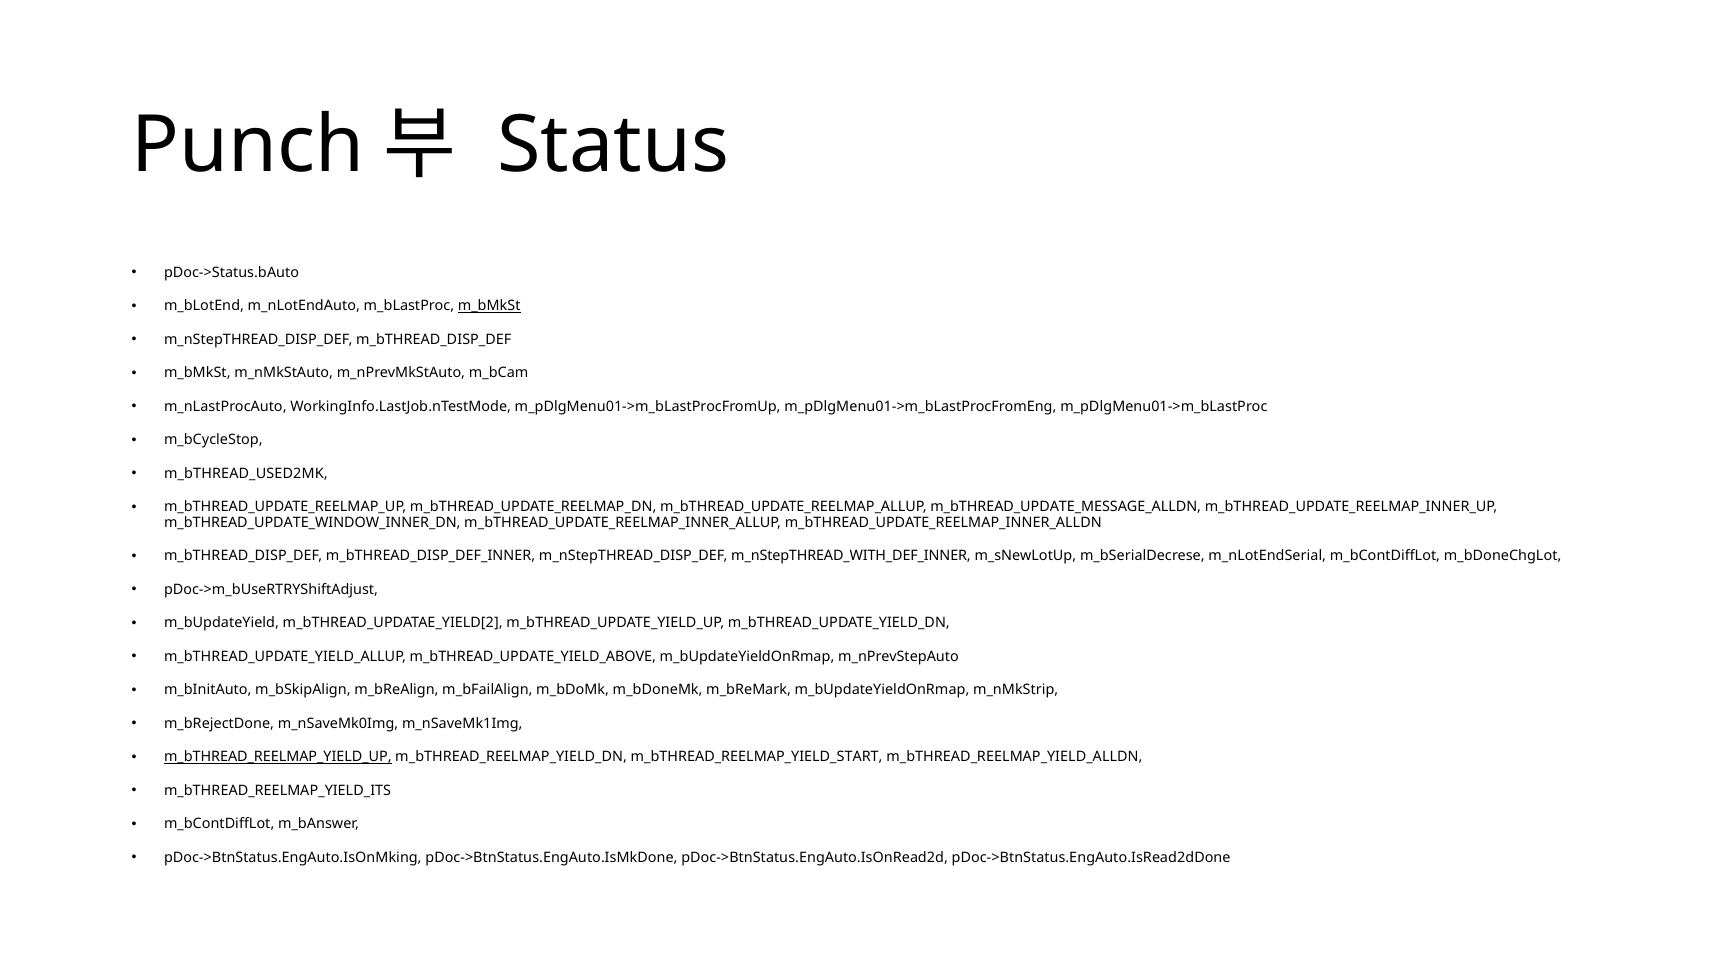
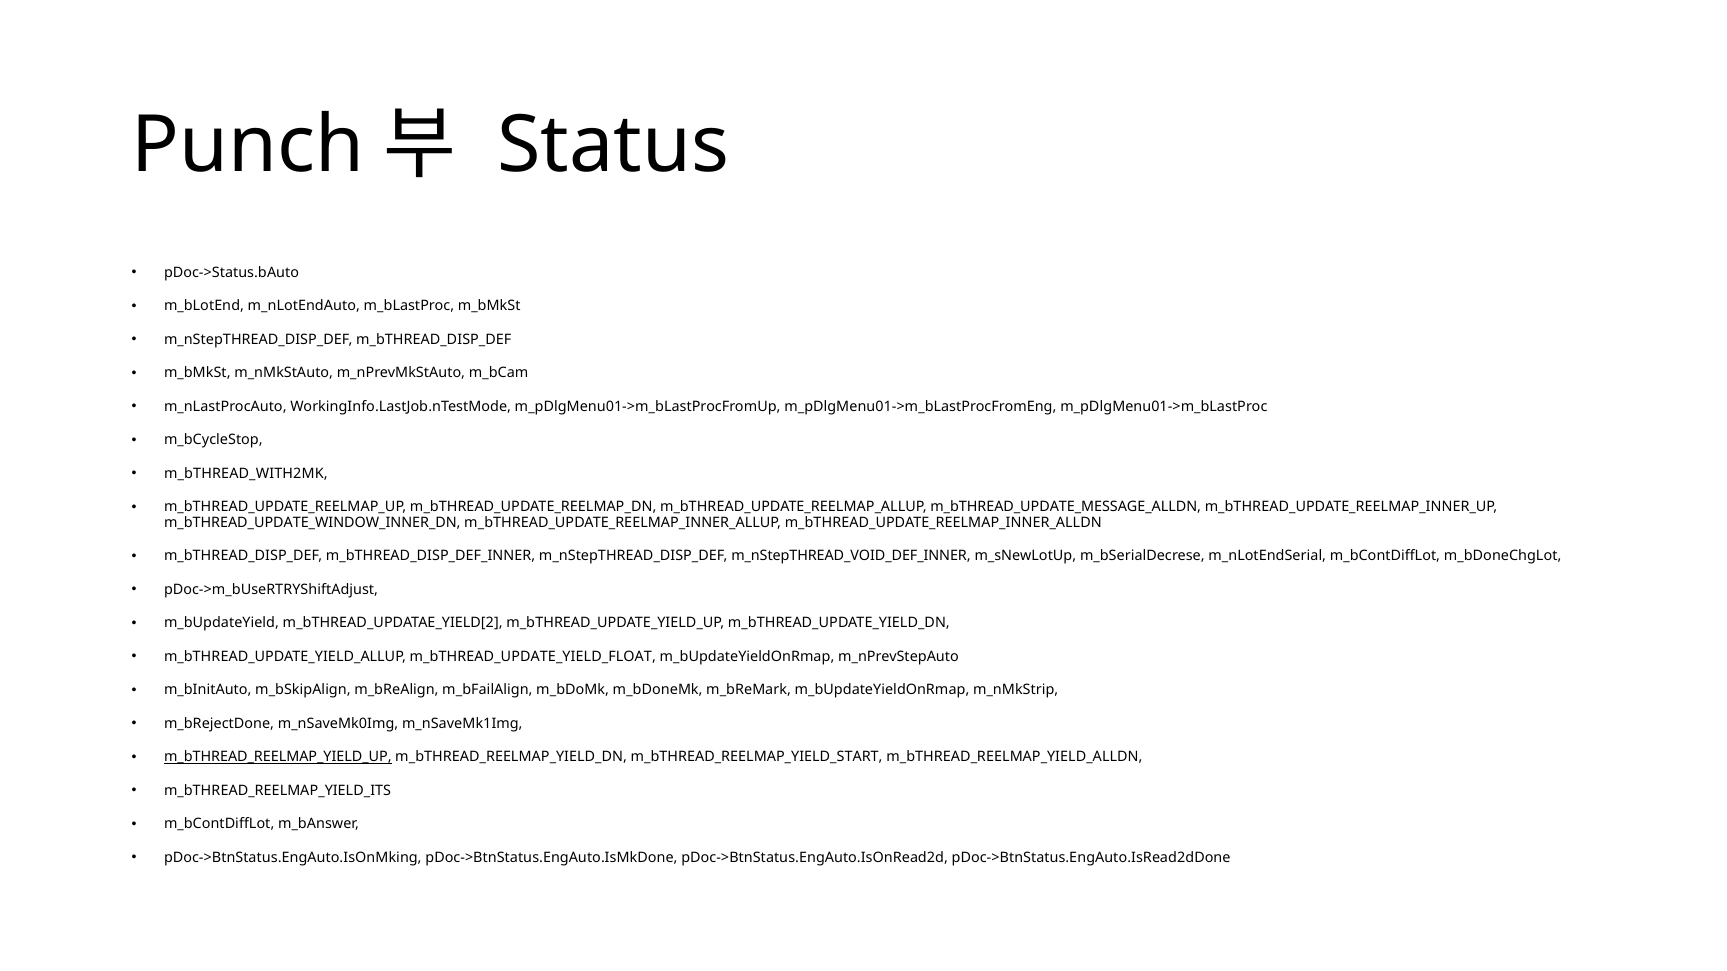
m_bMkSt at (489, 306) underline: present -> none
m_bTHREAD_USED2MK: m_bTHREAD_USED2MK -> m_bTHREAD_WITH2MK
m_nStepTHREAD_WITH_DEF_INNER: m_nStepTHREAD_WITH_DEF_INNER -> m_nStepTHREAD_VOID_DEF_INNER
m_bTHREAD_UPDATE_YIELD_ABOVE: m_bTHREAD_UPDATE_YIELD_ABOVE -> m_bTHREAD_UPDATE_YIELD_FLOAT
